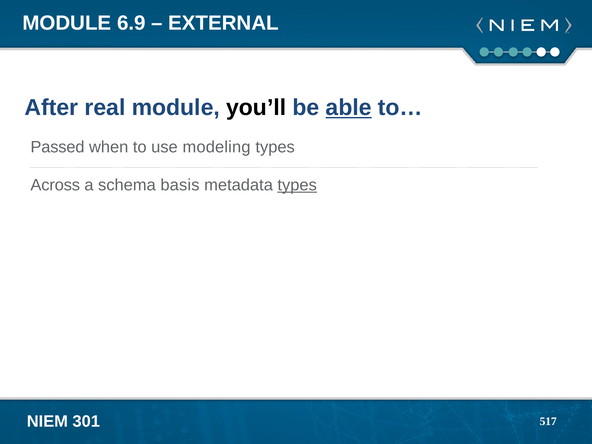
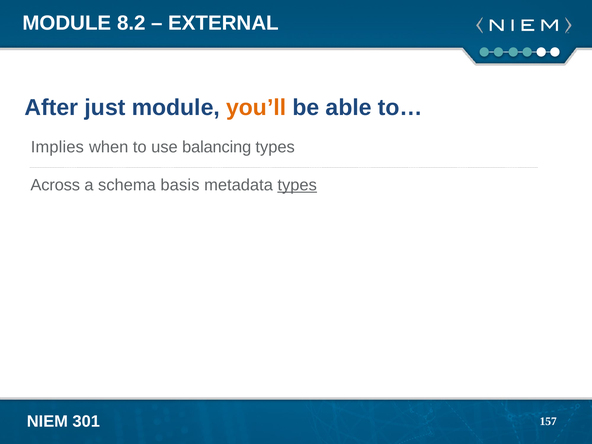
6.9: 6.9 -> 8.2
real: real -> just
you’ll colour: black -> orange
able underline: present -> none
Passed: Passed -> Implies
modeling: modeling -> balancing
517: 517 -> 157
